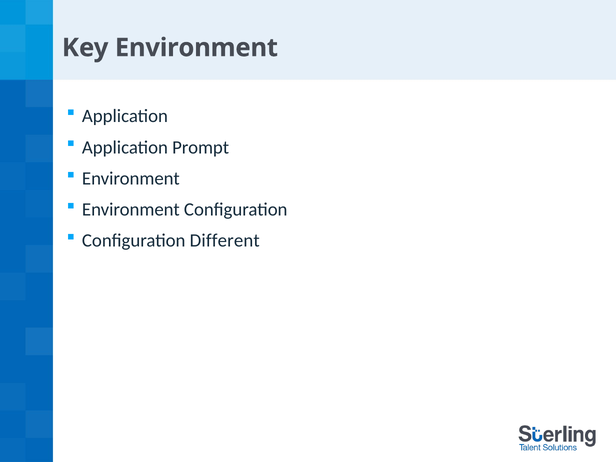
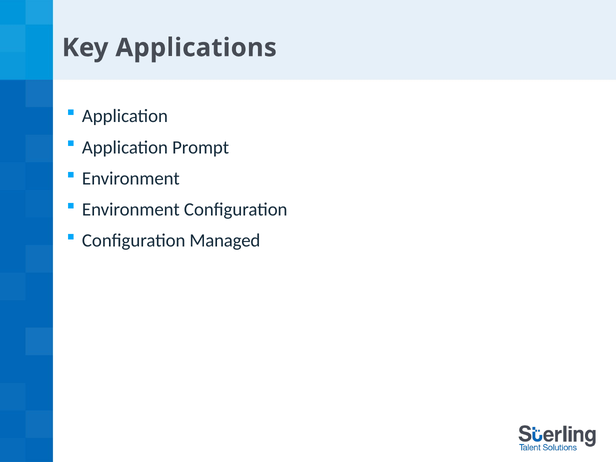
Key Environment: Environment -> Applications
Different: Different -> Managed
